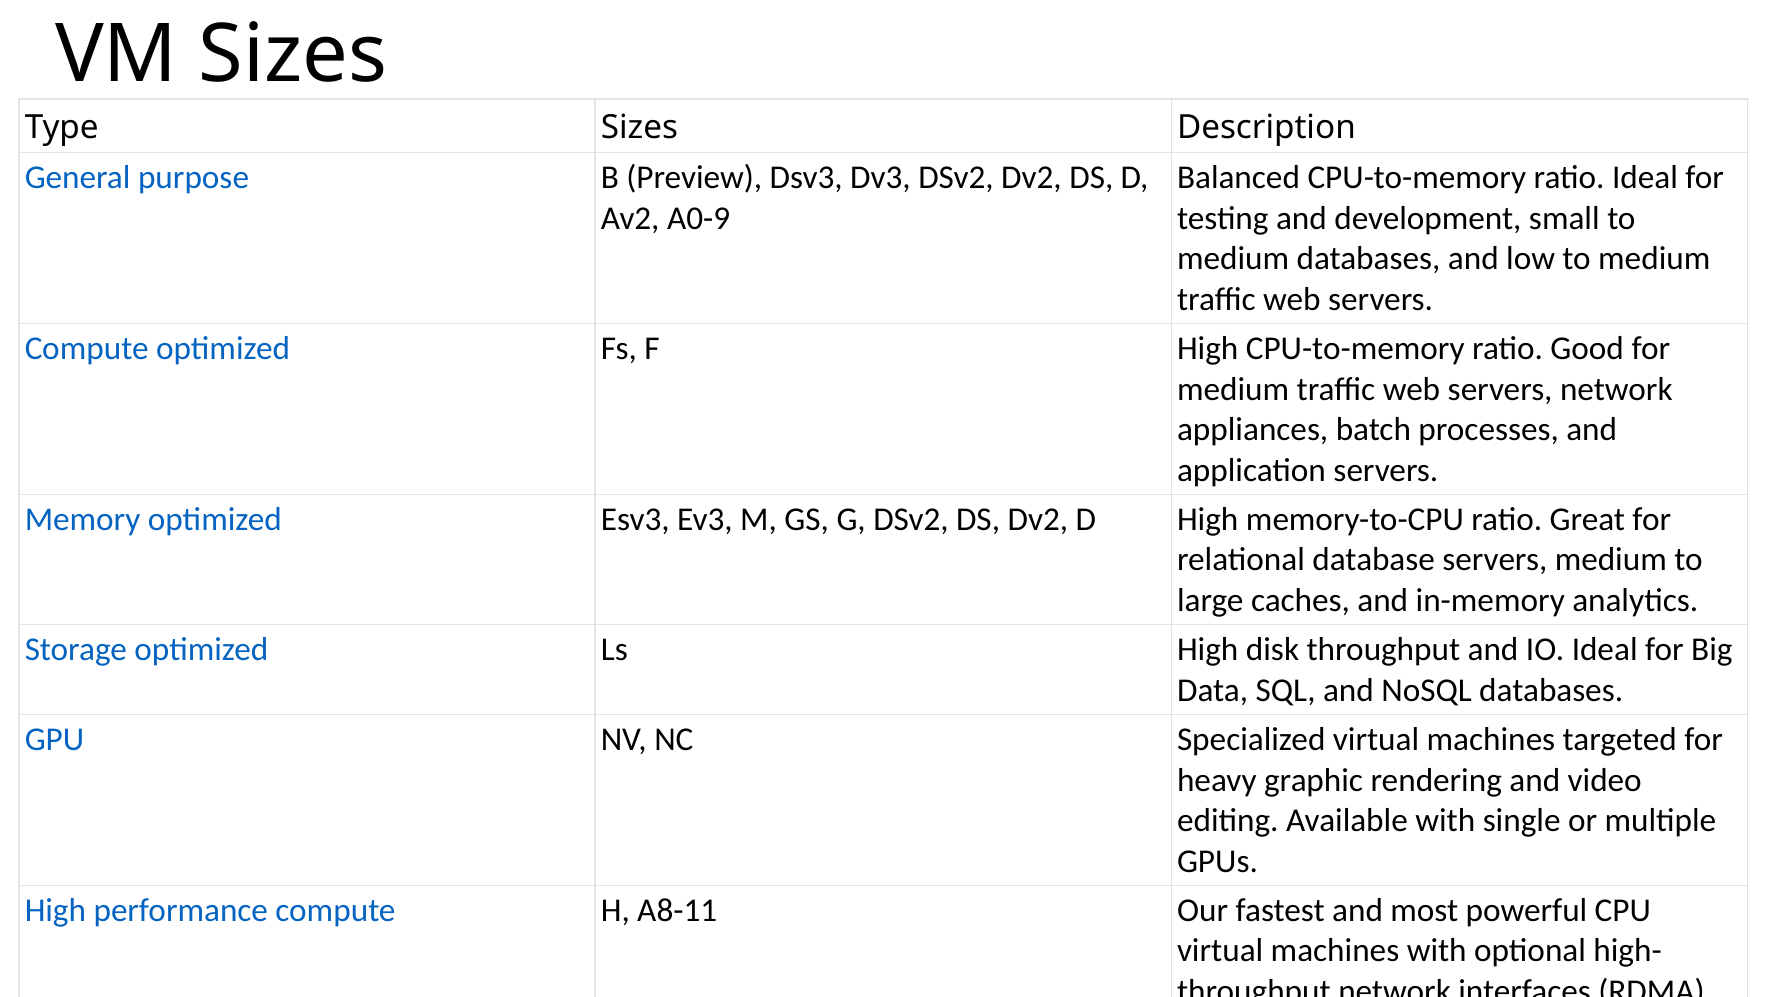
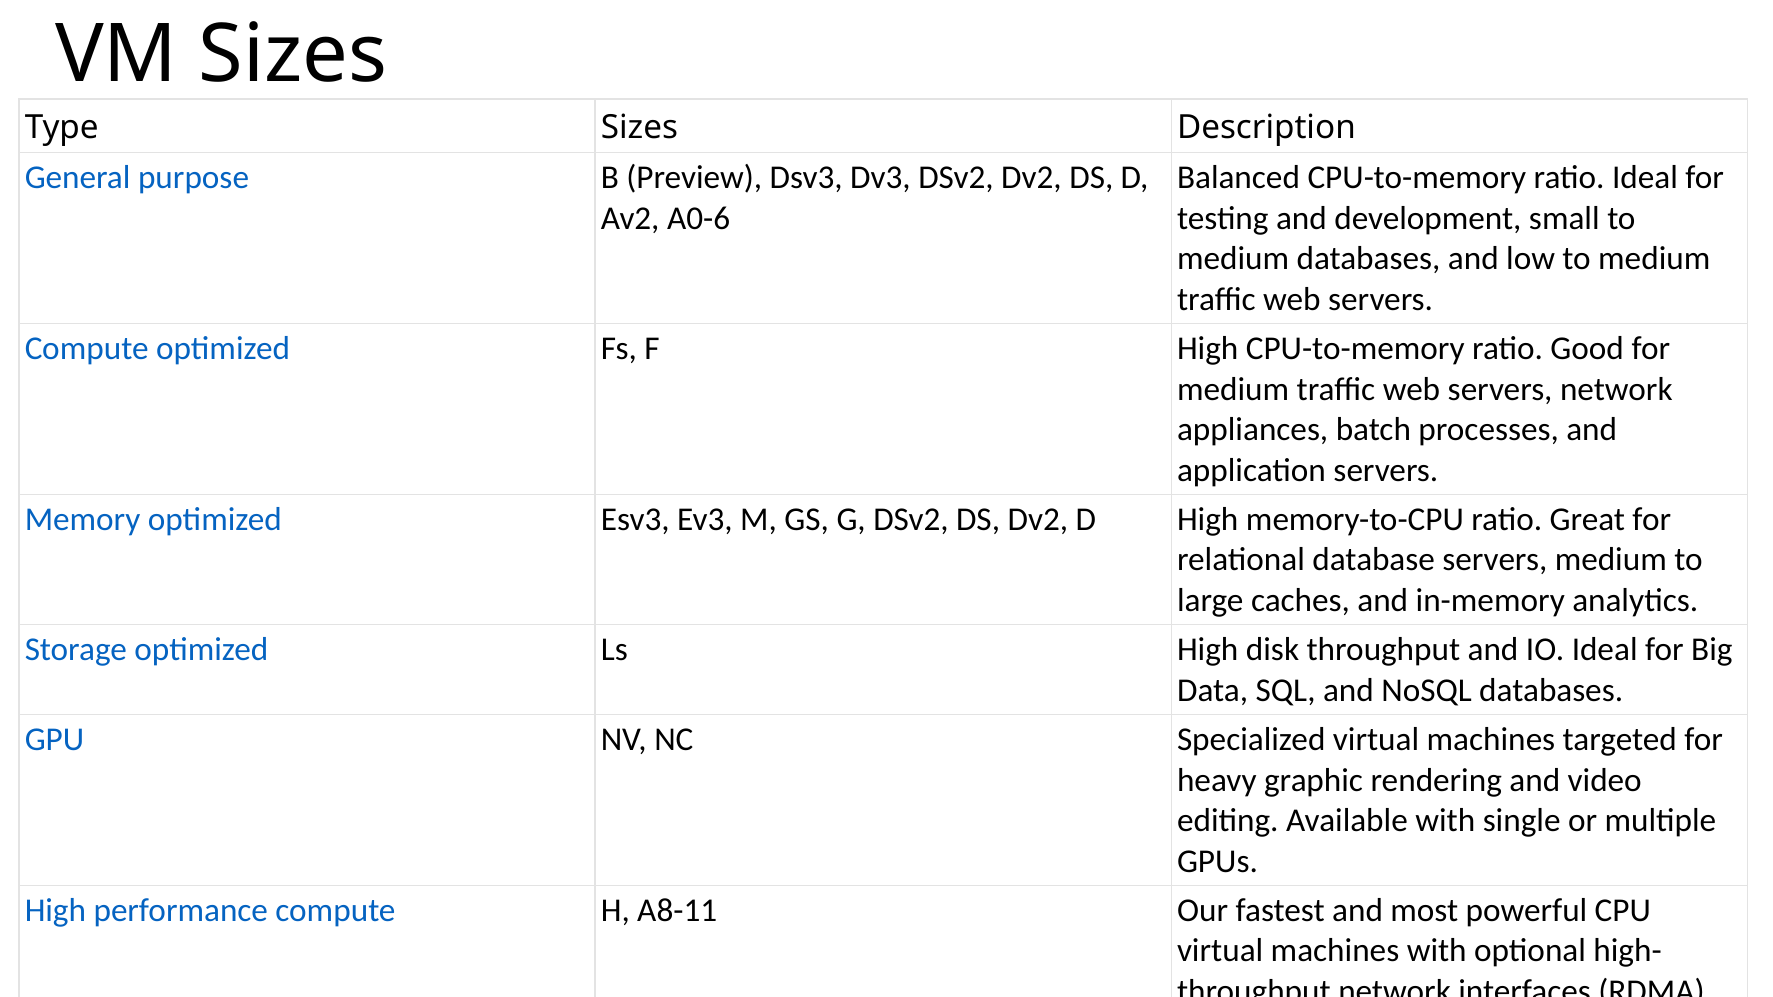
A0-9: A0-9 -> A0-6
